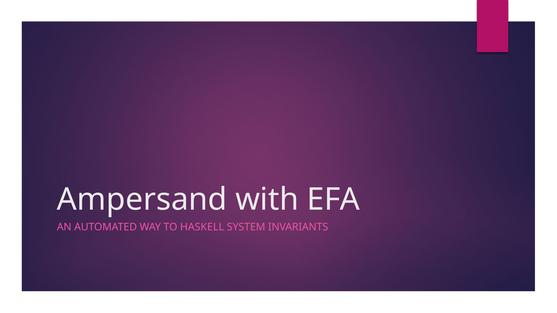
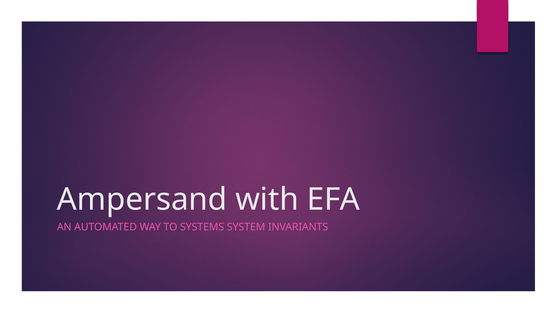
HASKELL: HASKELL -> SYSTEMS
